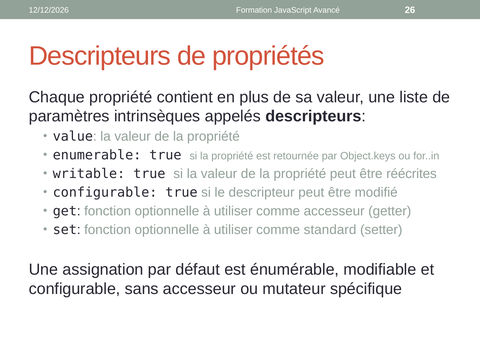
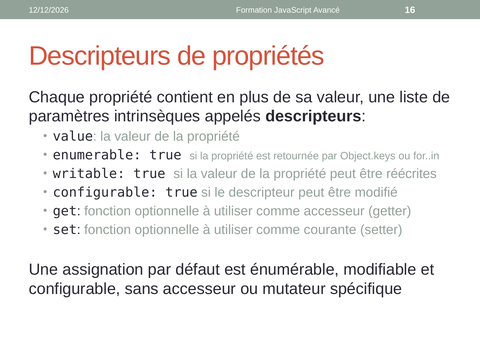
26: 26 -> 16
standard: standard -> courante
